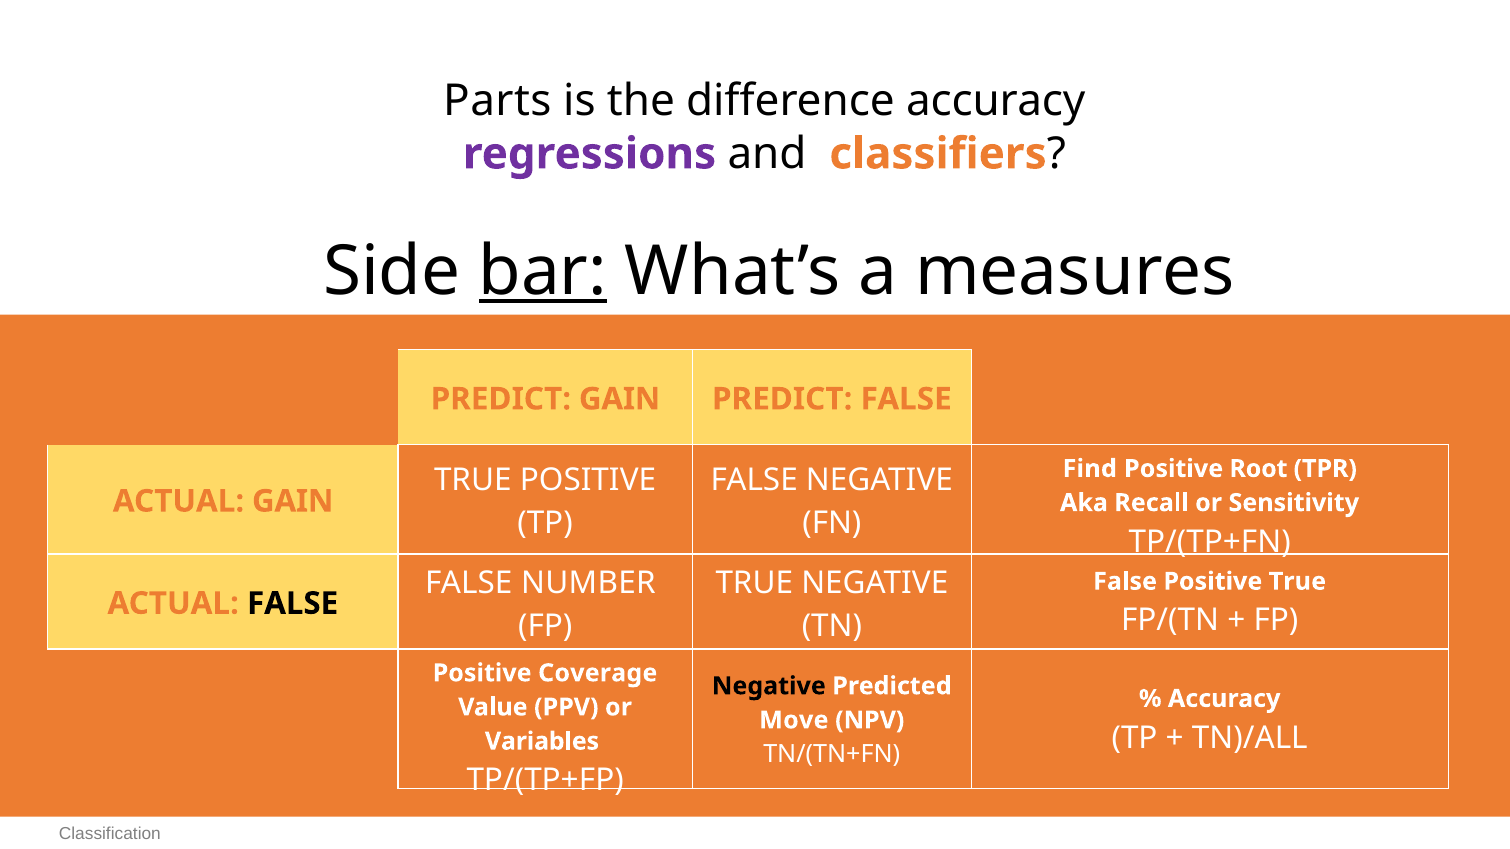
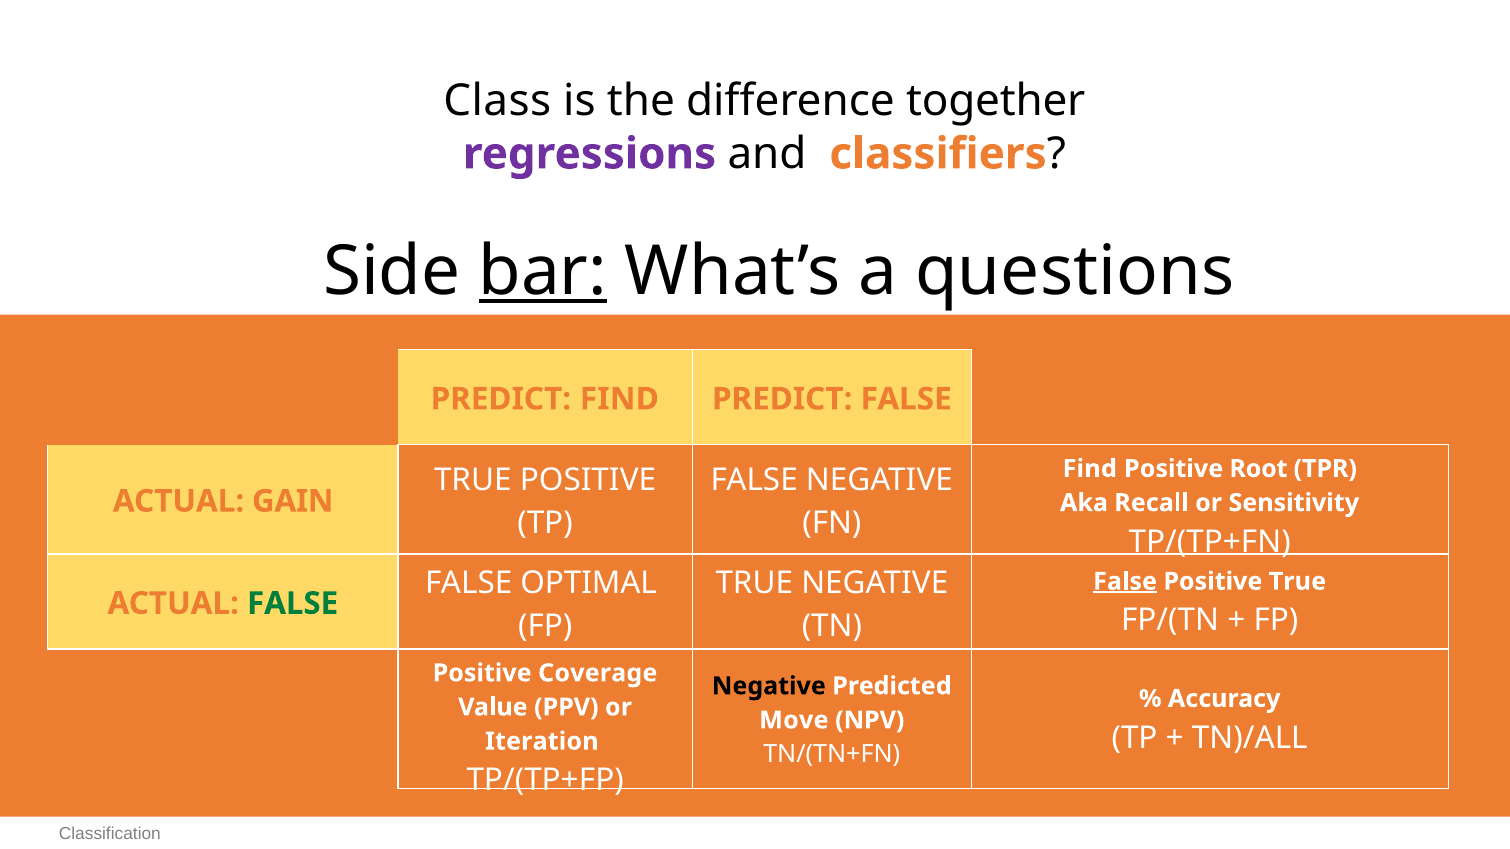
Parts: Parts -> Class
difference accuracy: accuracy -> together
measures: measures -> questions
PREDICT GAIN: GAIN -> FIND
NUMBER: NUMBER -> OPTIMAL
False at (1125, 582) underline: none -> present
FALSE at (293, 604) colour: black -> green
Variables: Variables -> Iteration
